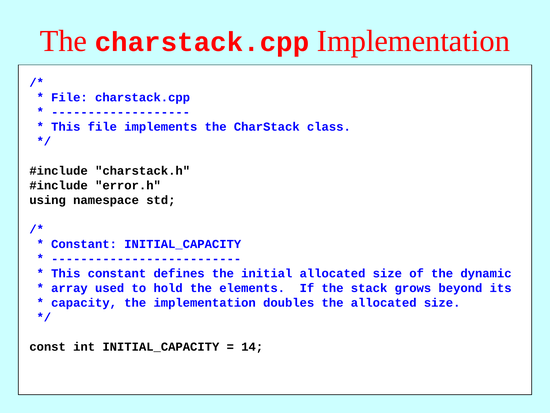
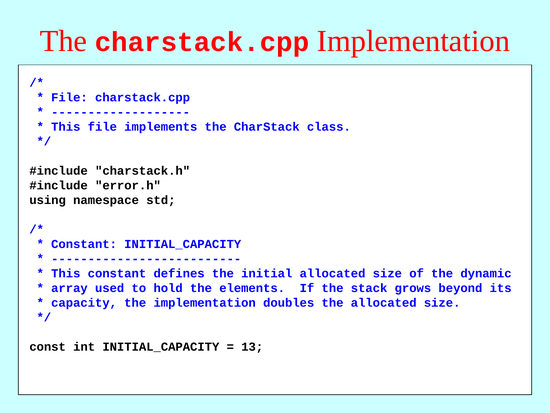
14: 14 -> 13
